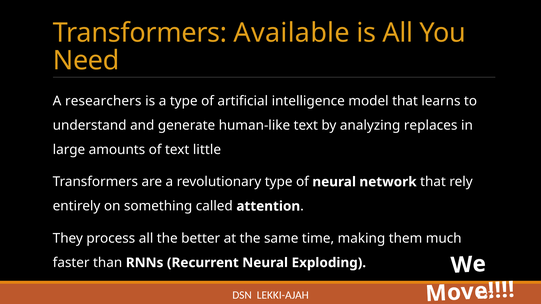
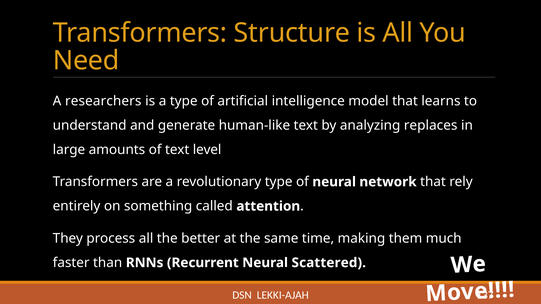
Available: Available -> Structure
little: little -> level
Exploding: Exploding -> Scattered
